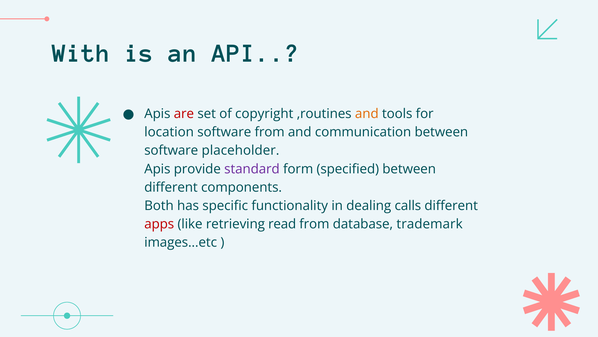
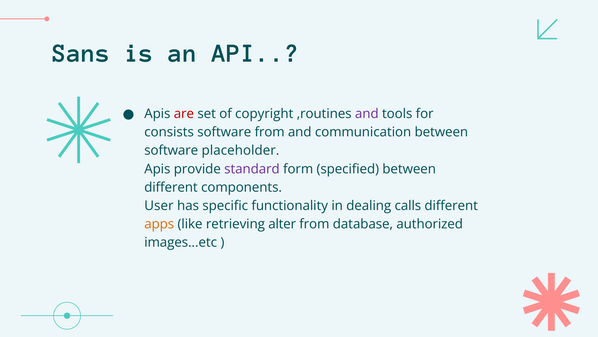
With: With -> Sans
and at (367, 114) colour: orange -> purple
location: location -> consists
Both: Both -> User
apps colour: red -> orange
read: read -> alter
trademark: trademark -> authorized
